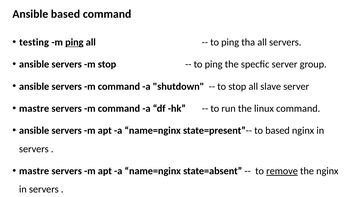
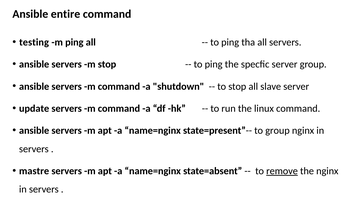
Ansible based: based -> entire
ping at (74, 42) underline: present -> none
mastre at (34, 108): mastre -> update
to based: based -> group
